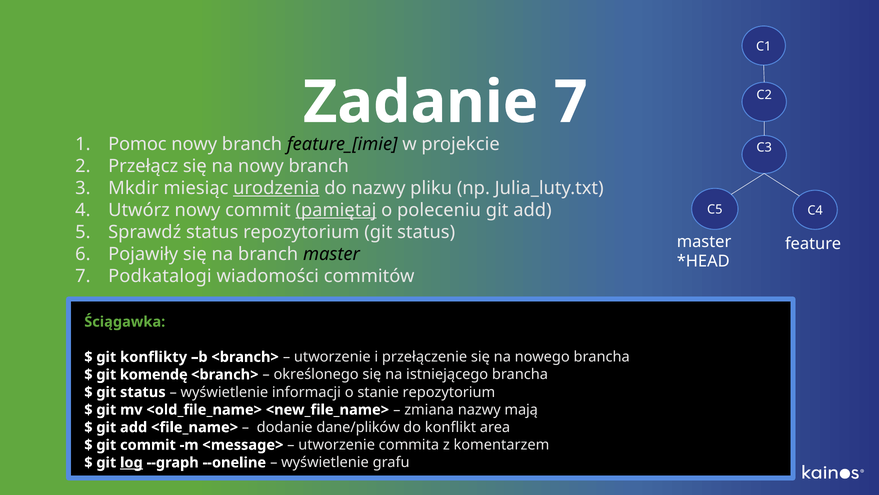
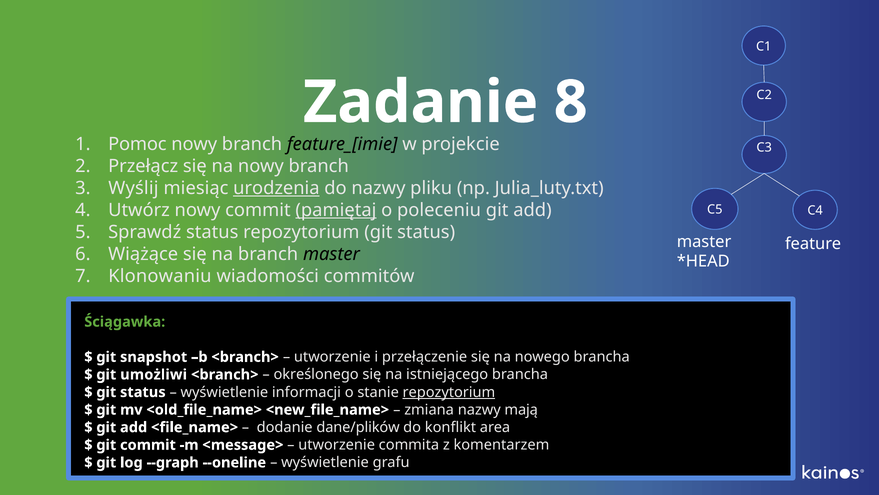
7 at (571, 102): 7 -> 8
Mkdir: Mkdir -> Wyślij
Pojawiły: Pojawiły -> Wiążące
Podkatalogi: Podkatalogi -> Klonowaniu
konflikty: konflikty -> snapshot
komendę: komendę -> umożliwi
repozytorium at (449, 392) underline: none -> present
log underline: present -> none
